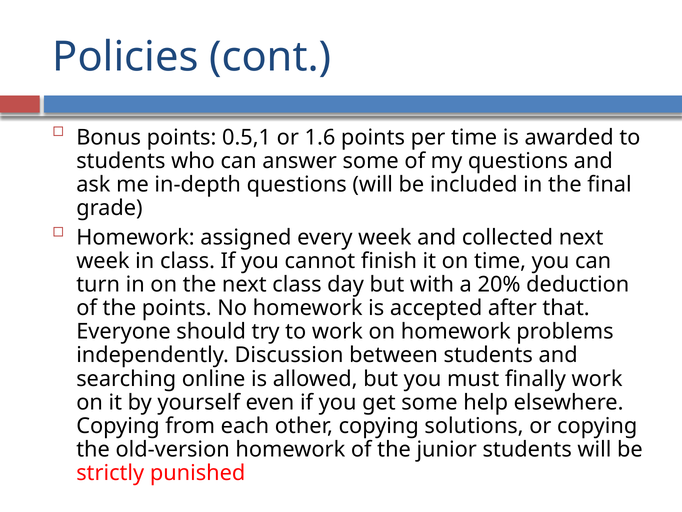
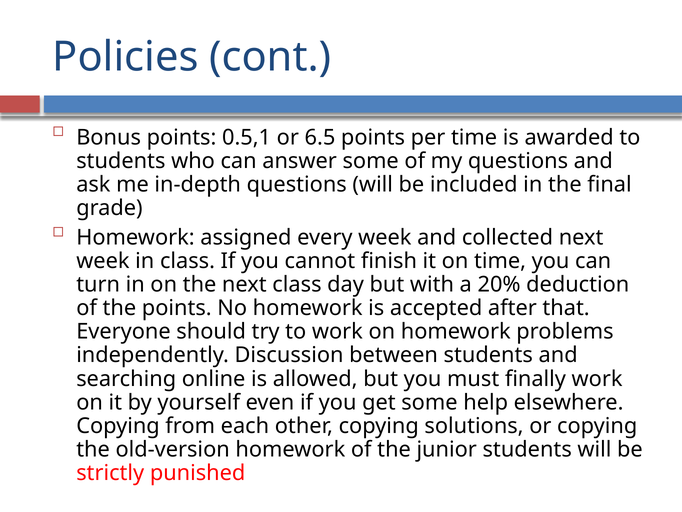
1.6: 1.6 -> 6.5
